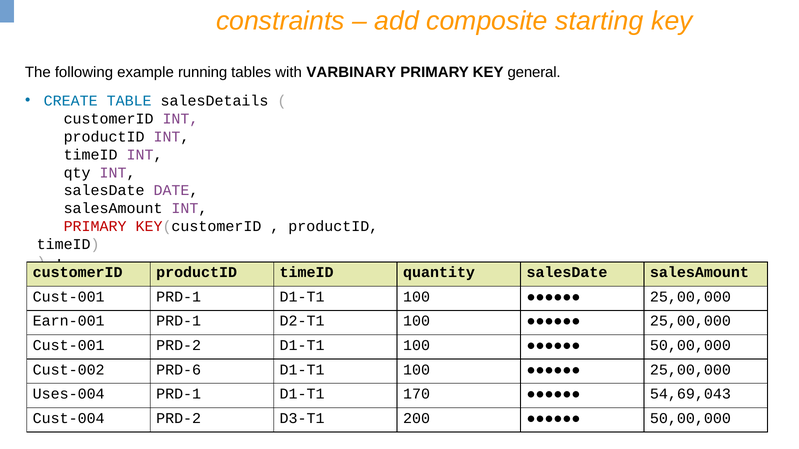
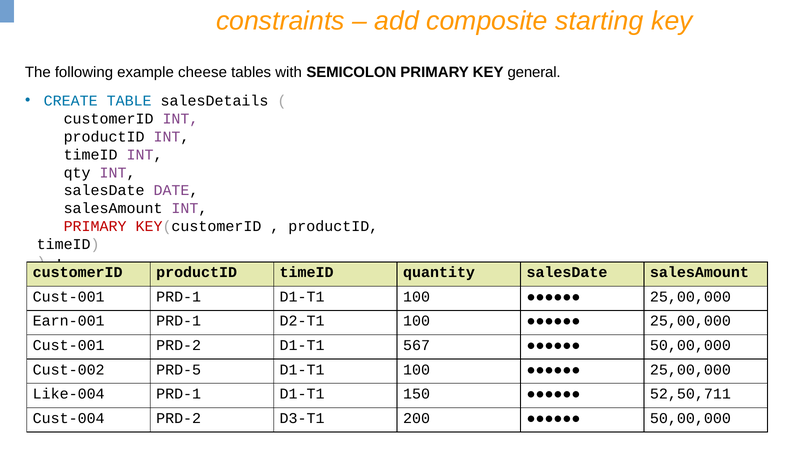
running: running -> cheese
VARBINARY: VARBINARY -> SEMICOLON
PRD-2 D1-T1 100: 100 -> 567
PRD-6: PRD-6 -> PRD-5
Uses-004: Uses-004 -> Like-004
170: 170 -> 150
54,69,043: 54,69,043 -> 52,50,711
